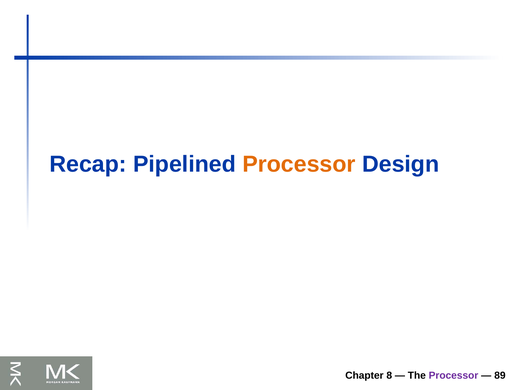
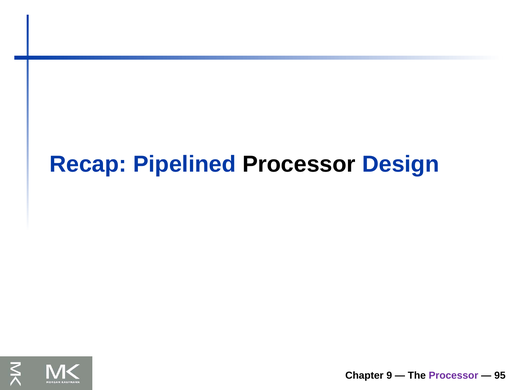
Processor at (299, 165) colour: orange -> black
8: 8 -> 9
89: 89 -> 95
